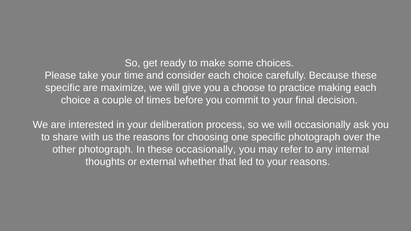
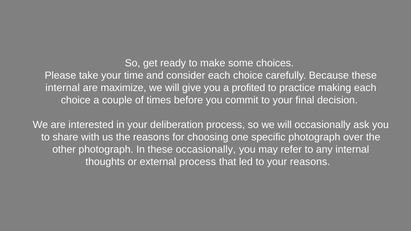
specific at (63, 88): specific -> internal
choose: choose -> profited
external whether: whether -> process
